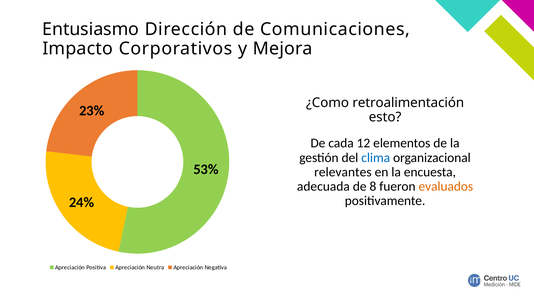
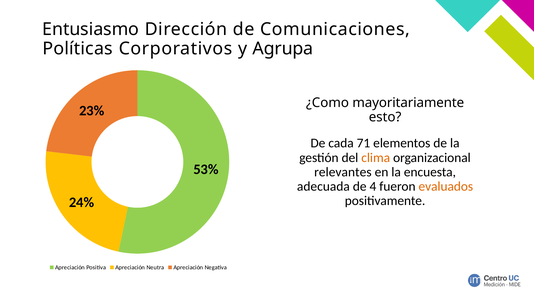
Impacto: Impacto -> Políticas
Mejora: Mejora -> Agrupa
retroalimentación: retroalimentación -> mayoritariamente
12: 12 -> 71
clima colour: blue -> orange
8: 8 -> 4
